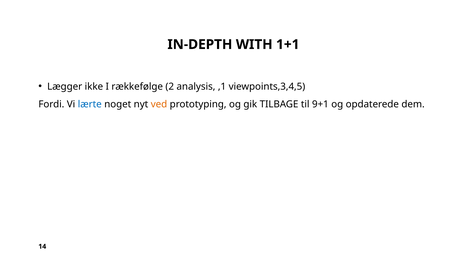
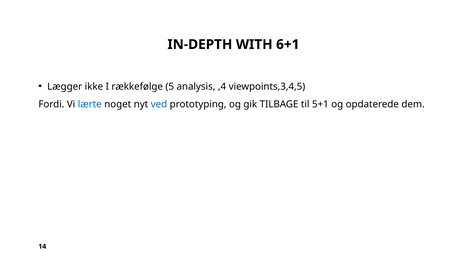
1+1: 1+1 -> 6+1
2: 2 -> 5
,1: ,1 -> ,4
ved colour: orange -> blue
9+1: 9+1 -> 5+1
